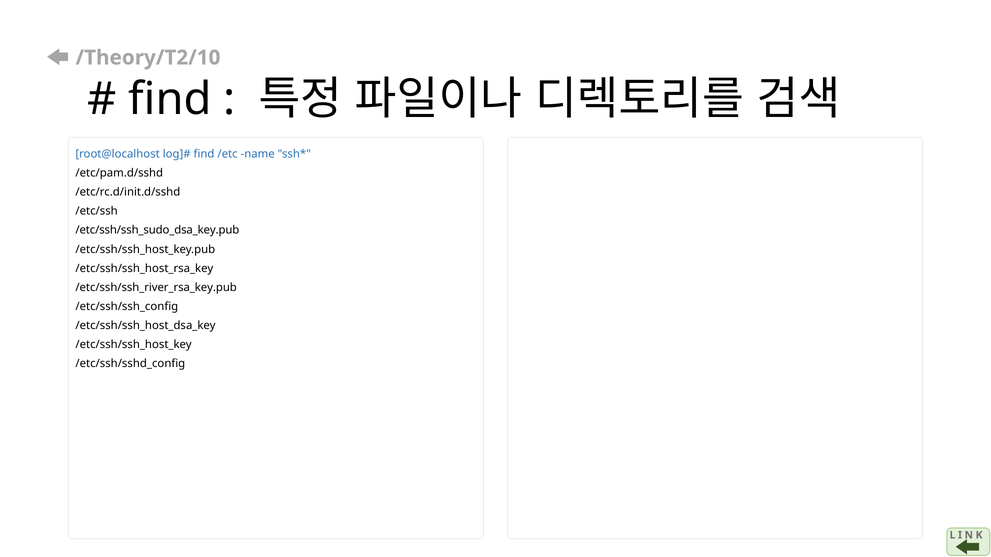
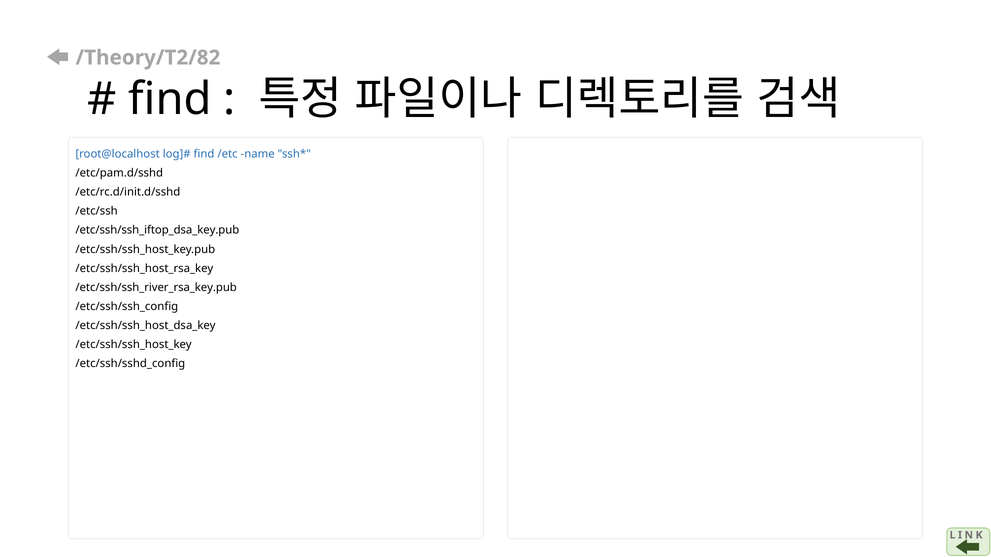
/Theory/T2/10: /Theory/T2/10 -> /Theory/T2/82
/etc/ssh/ssh_sudo_dsa_key.pub: /etc/ssh/ssh_sudo_dsa_key.pub -> /etc/ssh/ssh_iftop_dsa_key.pub
